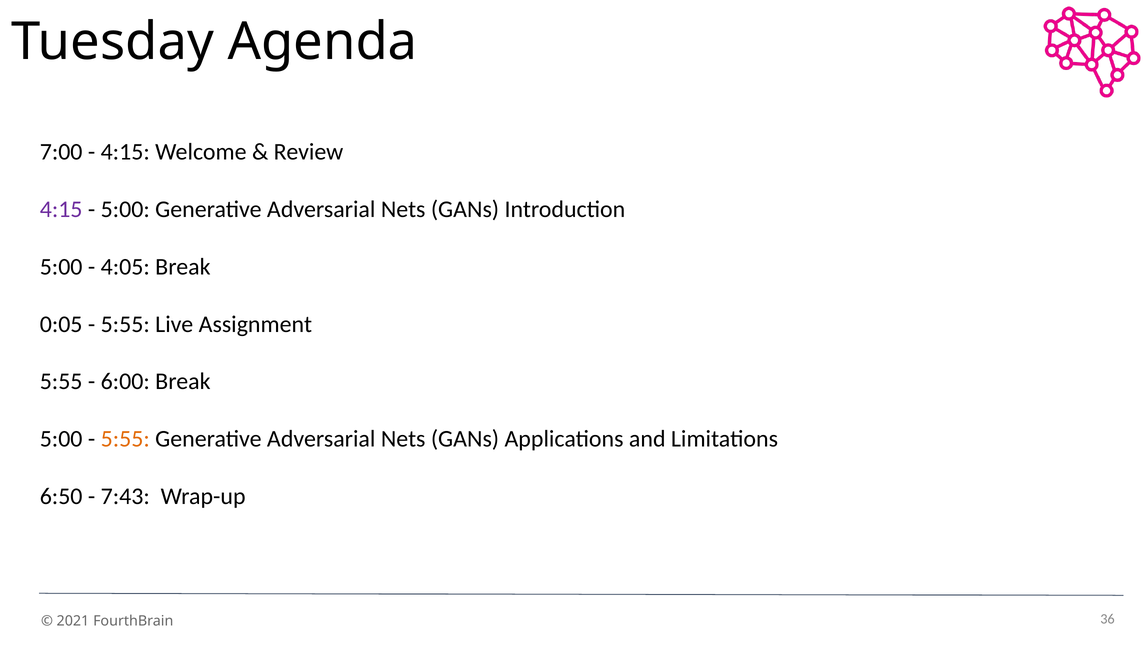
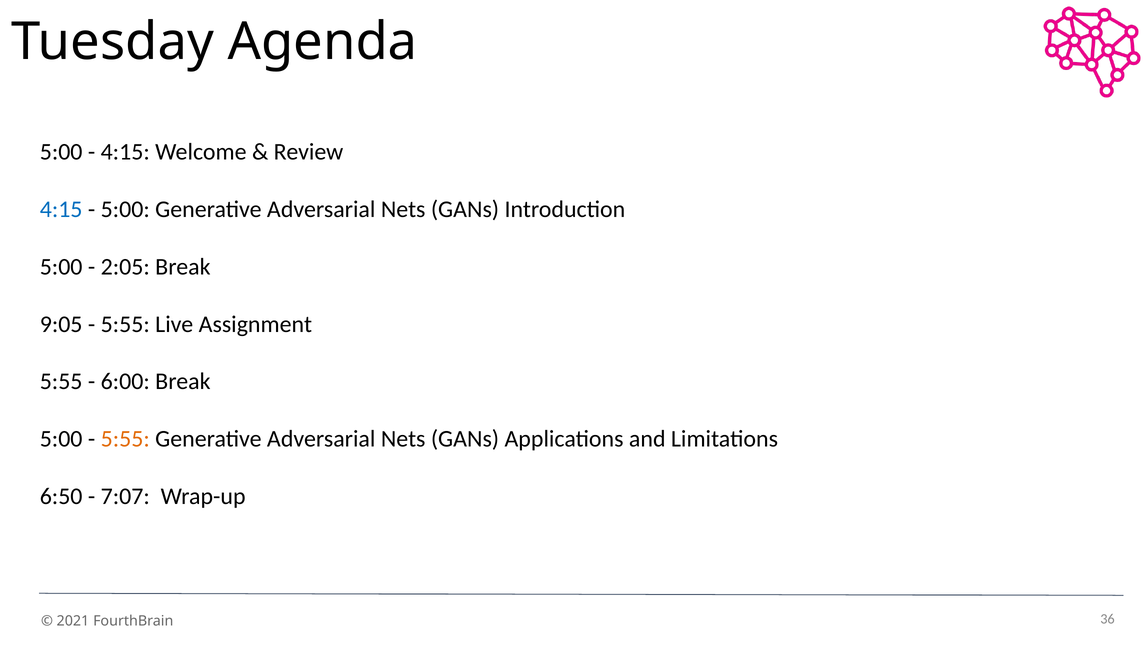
7:00 at (61, 152): 7:00 -> 5:00
4:15 at (61, 209) colour: purple -> blue
4:05: 4:05 -> 2:05
0:05: 0:05 -> 9:05
7:43: 7:43 -> 7:07
